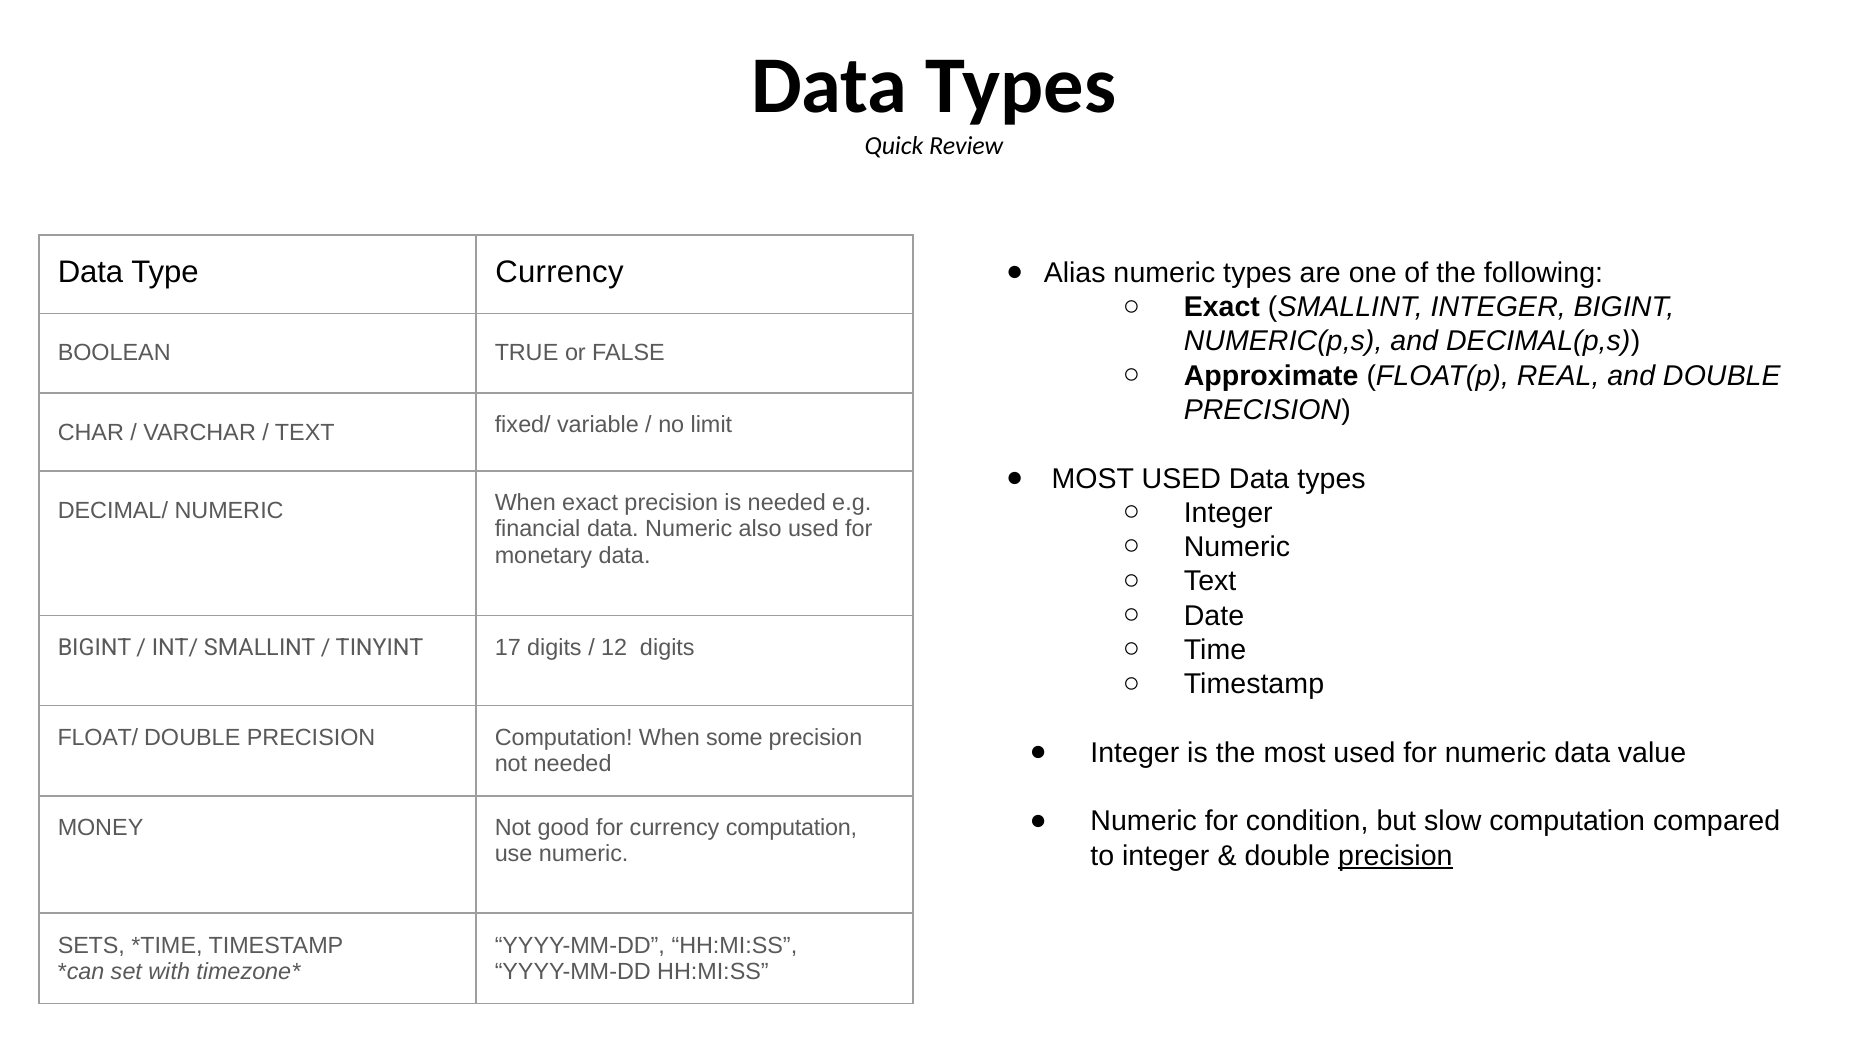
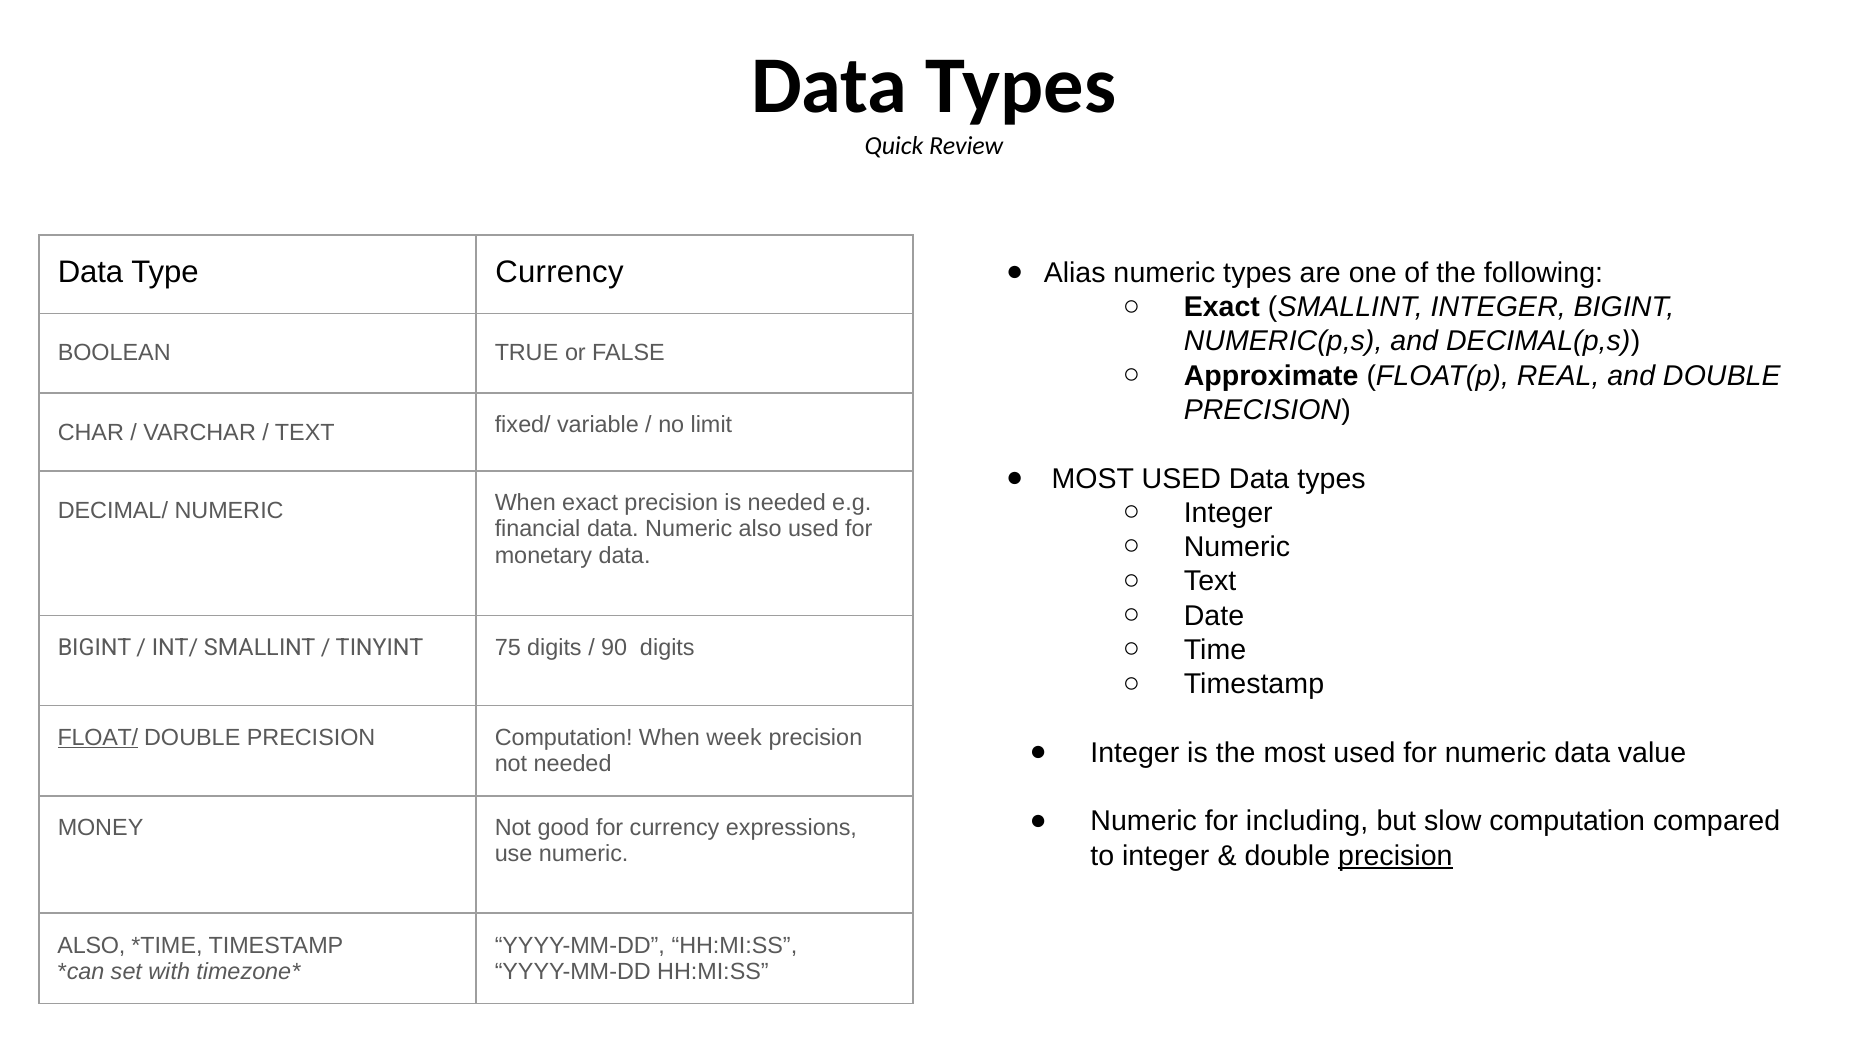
17: 17 -> 75
12: 12 -> 90
FLOAT/ underline: none -> present
some: some -> week
condition: condition -> including
currency computation: computation -> expressions
SETS at (91, 945): SETS -> ALSO
